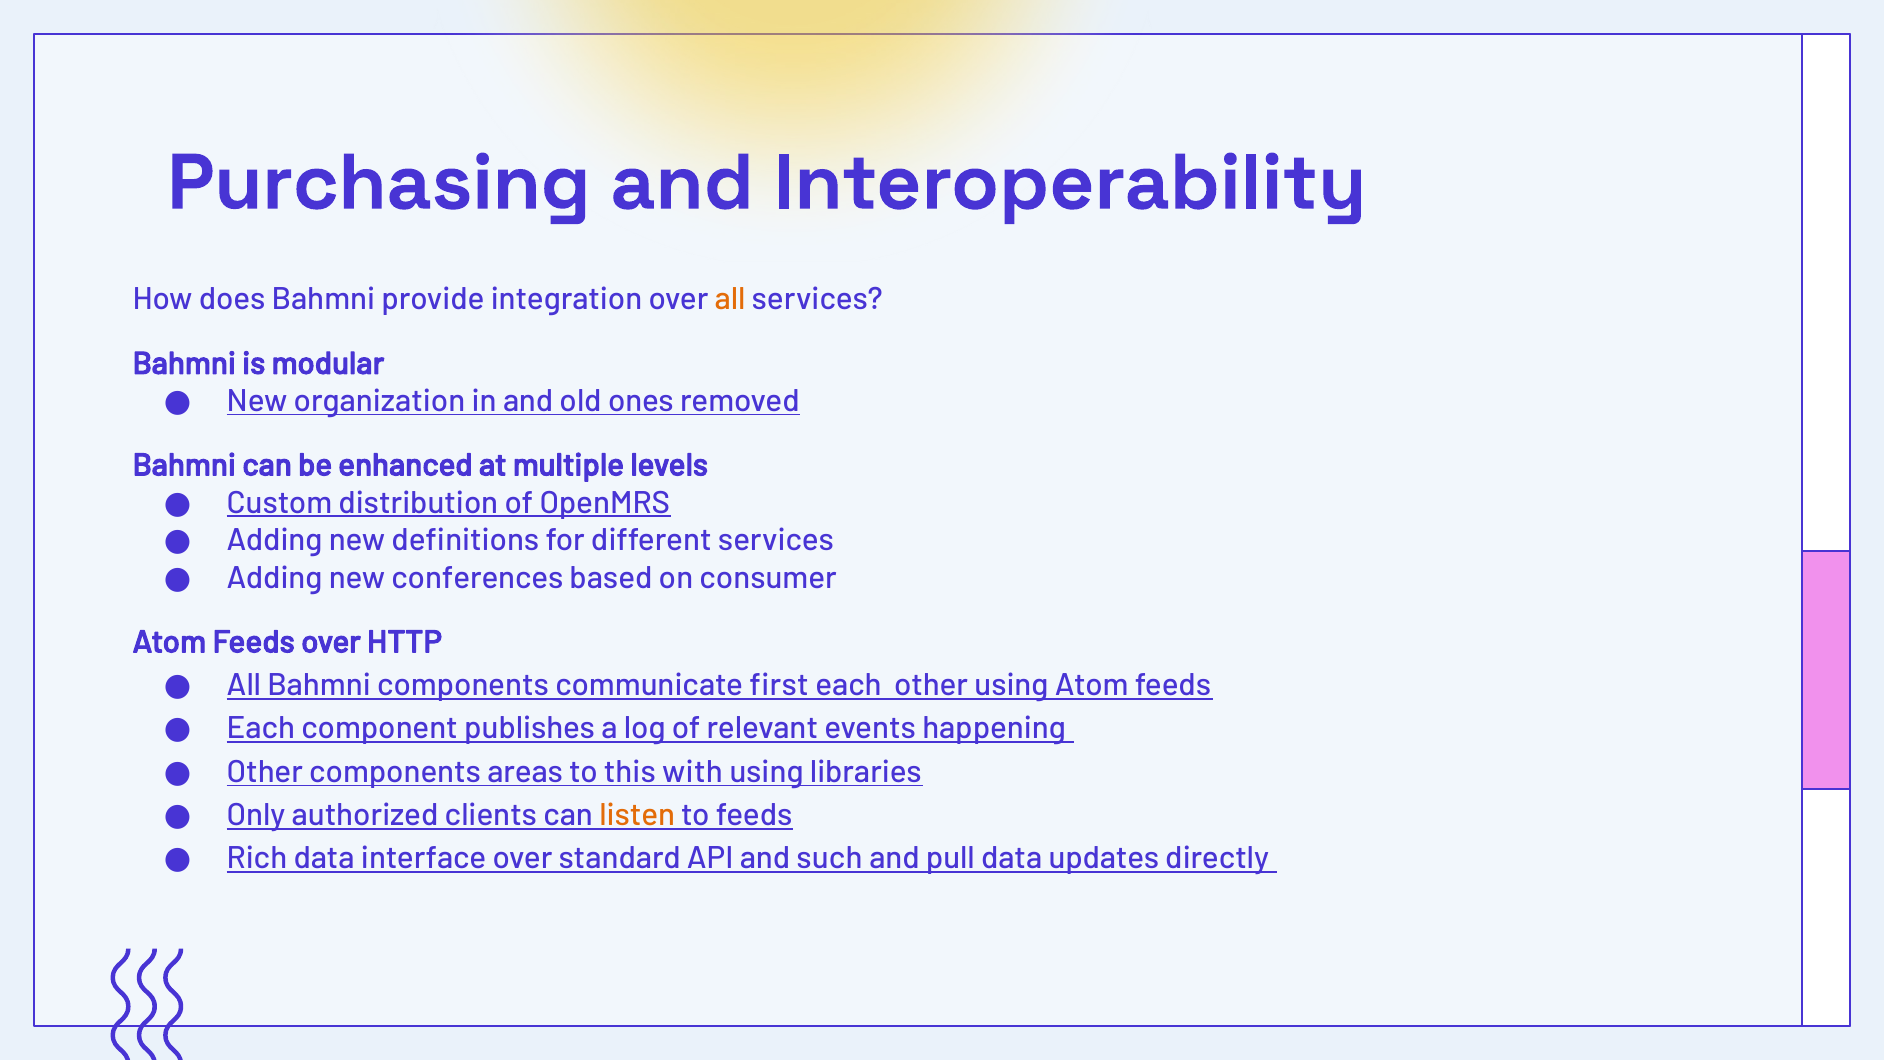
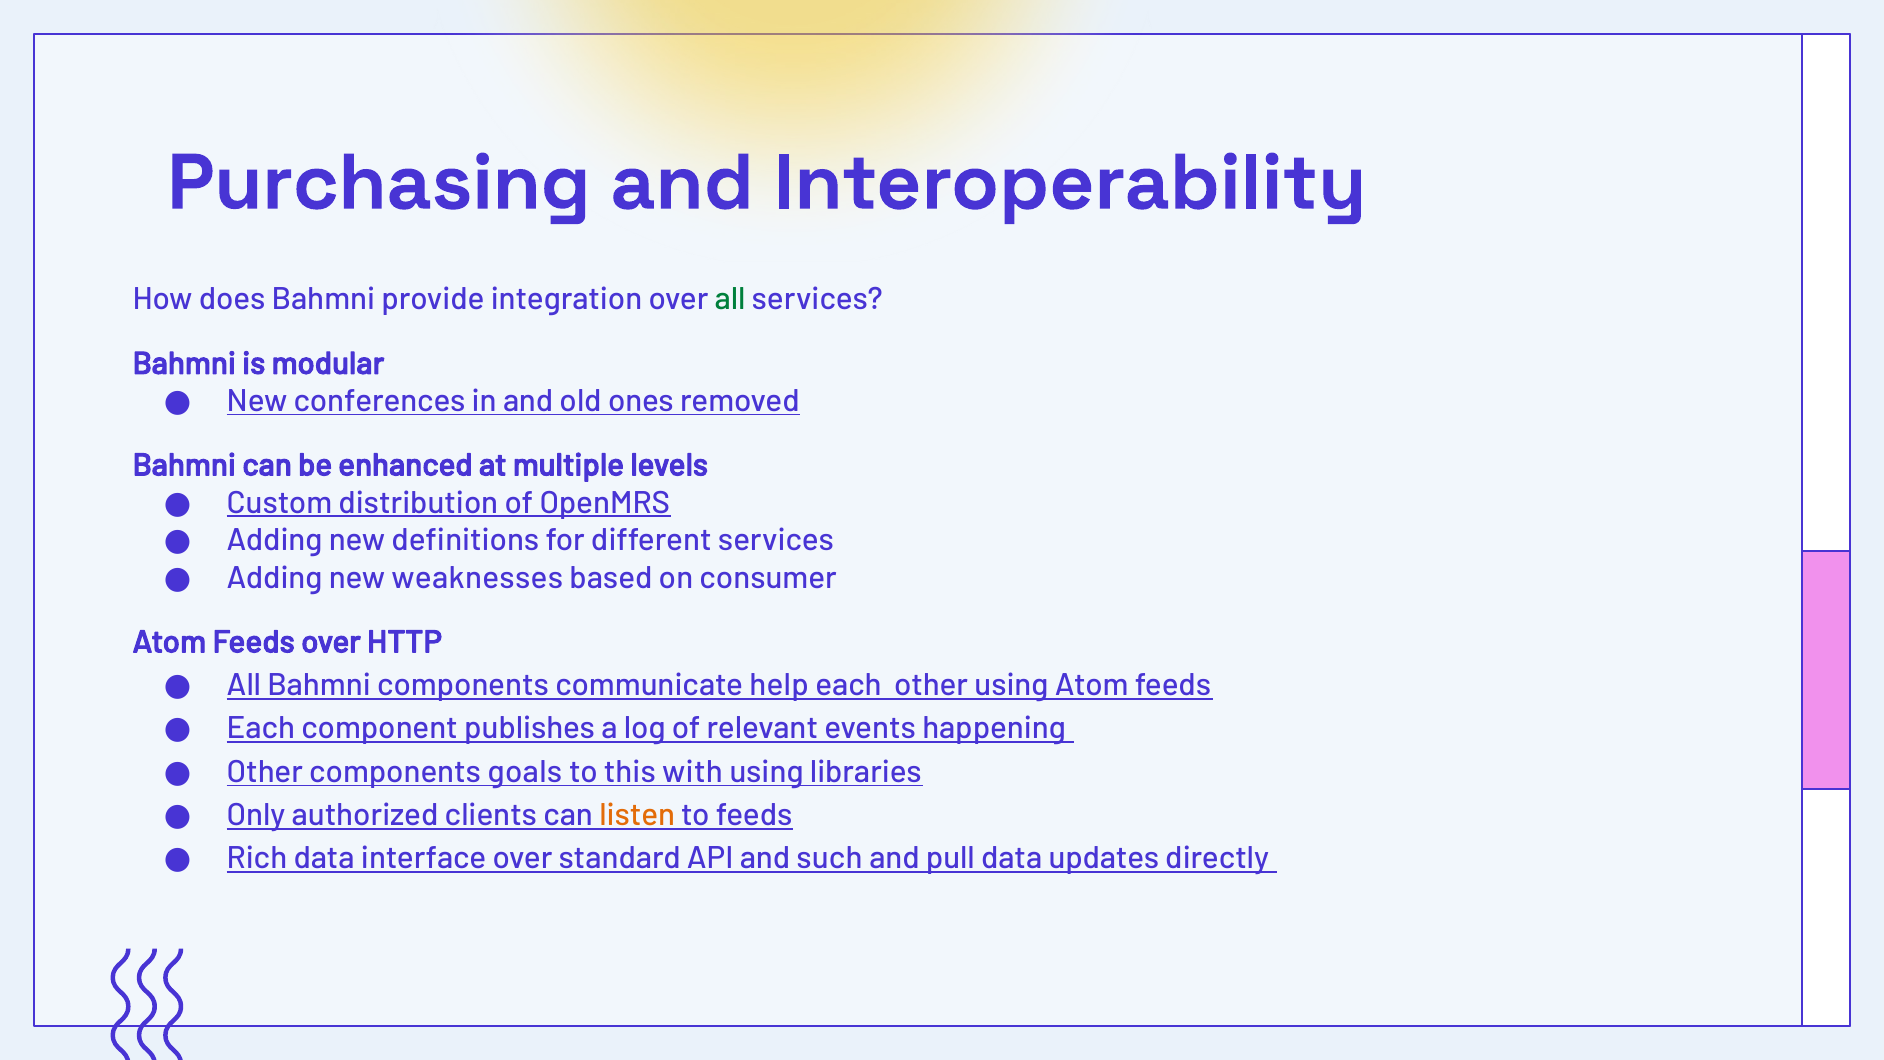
all at (730, 300) colour: orange -> green
organization: organization -> conferences
conferences: conferences -> weaknesses
first: first -> help
areas: areas -> goals
